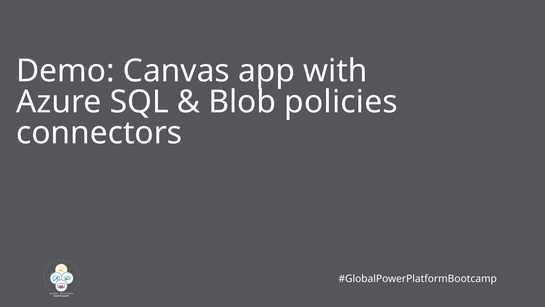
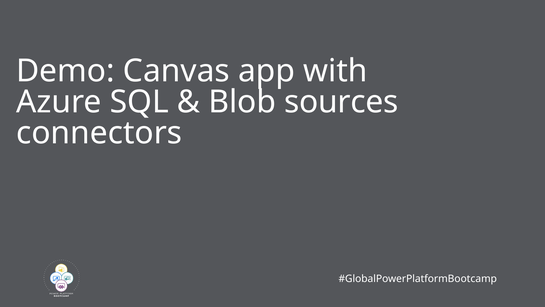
policies: policies -> sources
